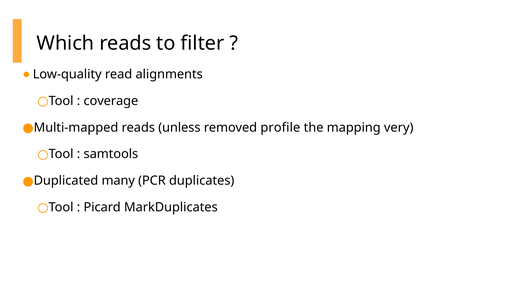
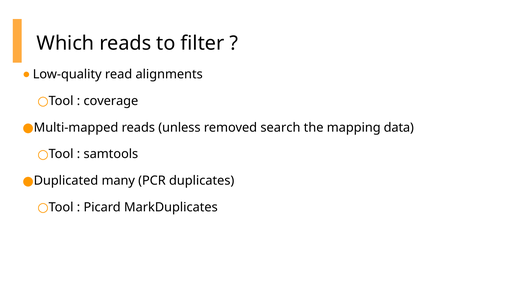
profile: profile -> search
very: very -> data
